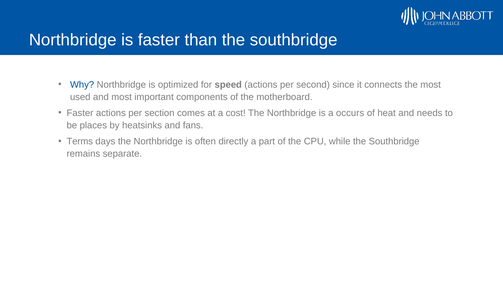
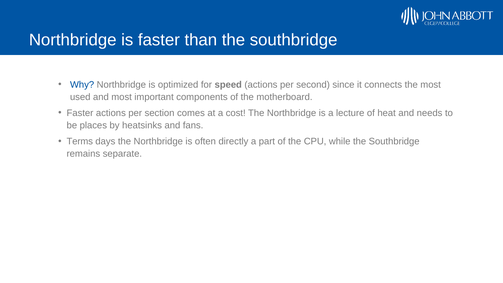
occurs: occurs -> lecture
